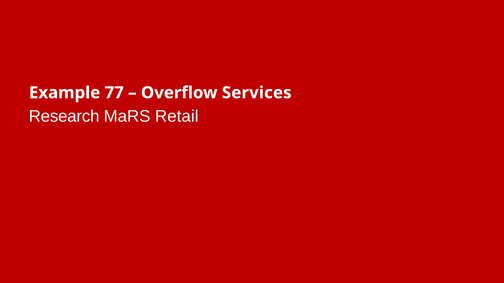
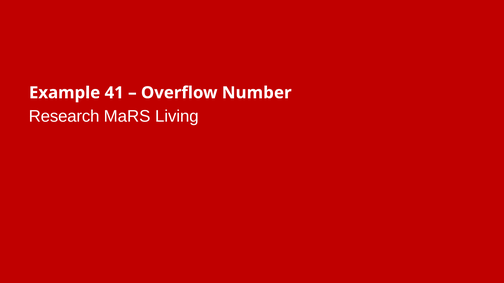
77: 77 -> 41
Services: Services -> Number
Retail: Retail -> Living
